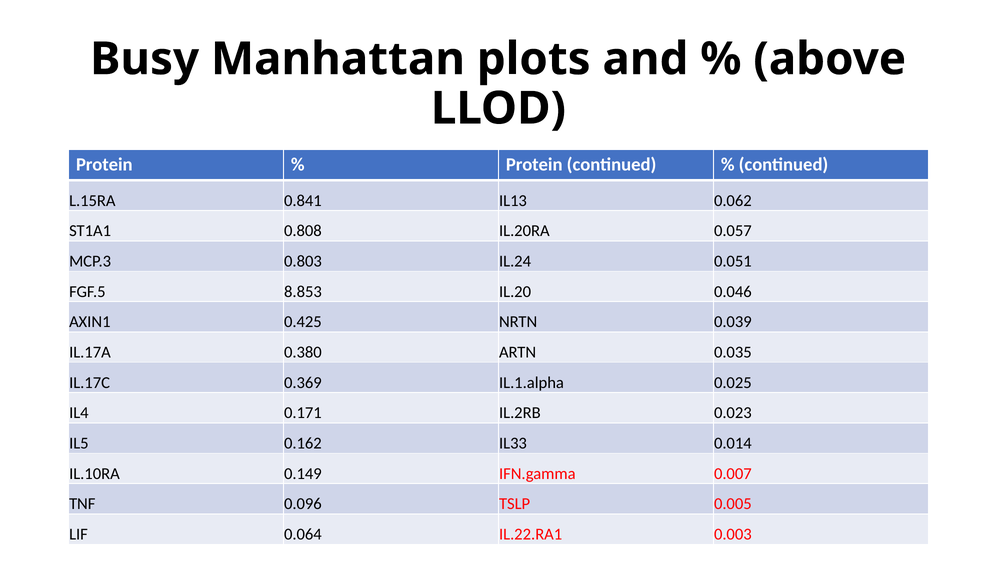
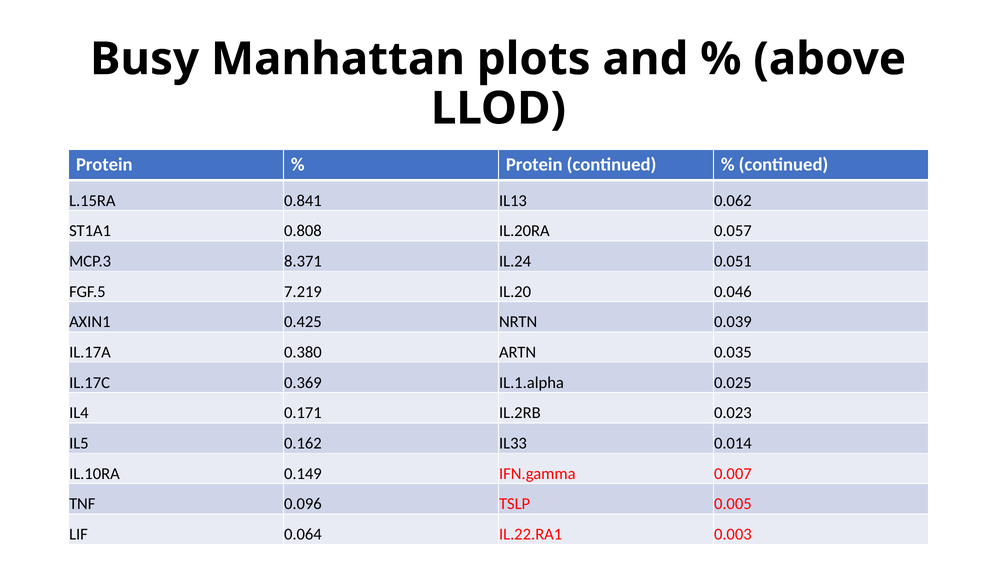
0.803: 0.803 -> 8.371
8.853: 8.853 -> 7.219
